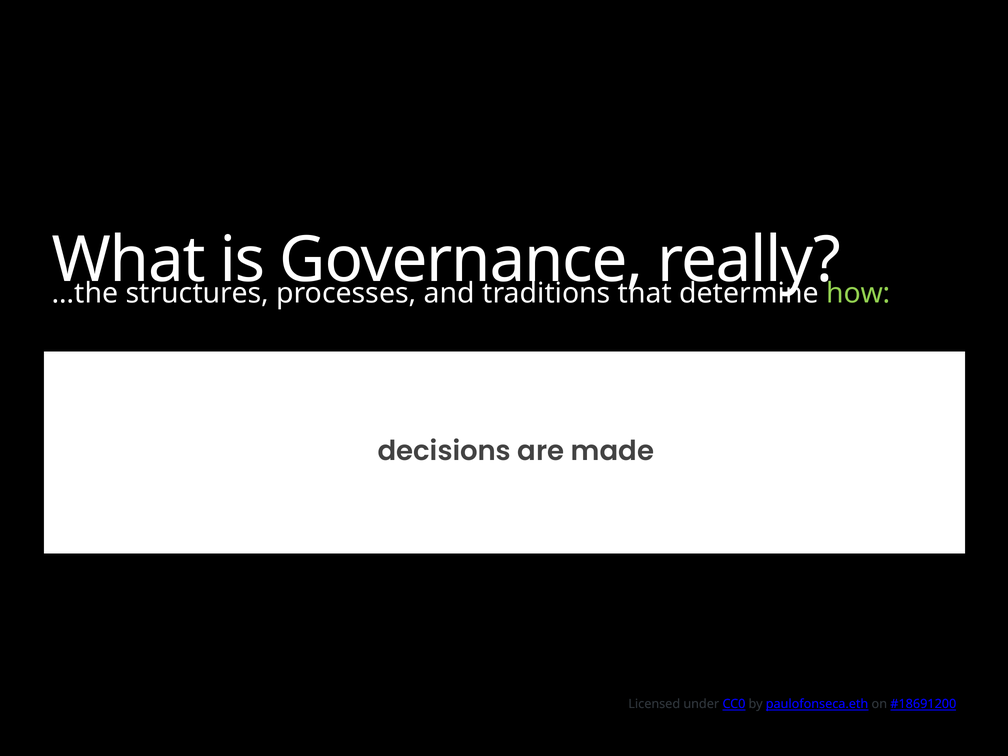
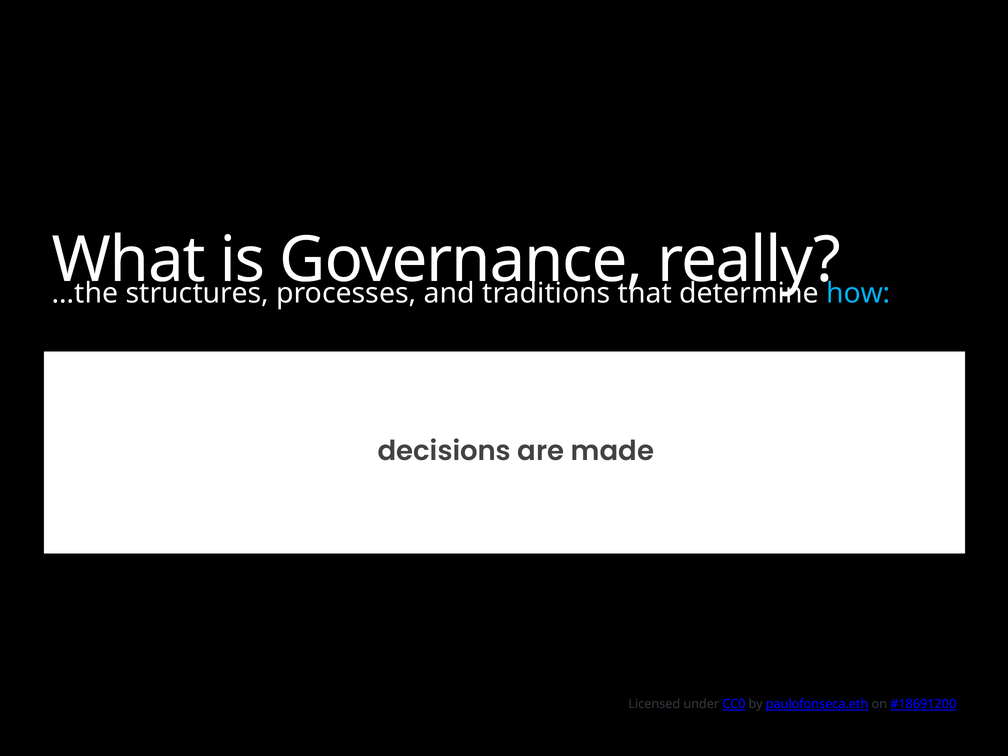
how colour: light green -> light blue
